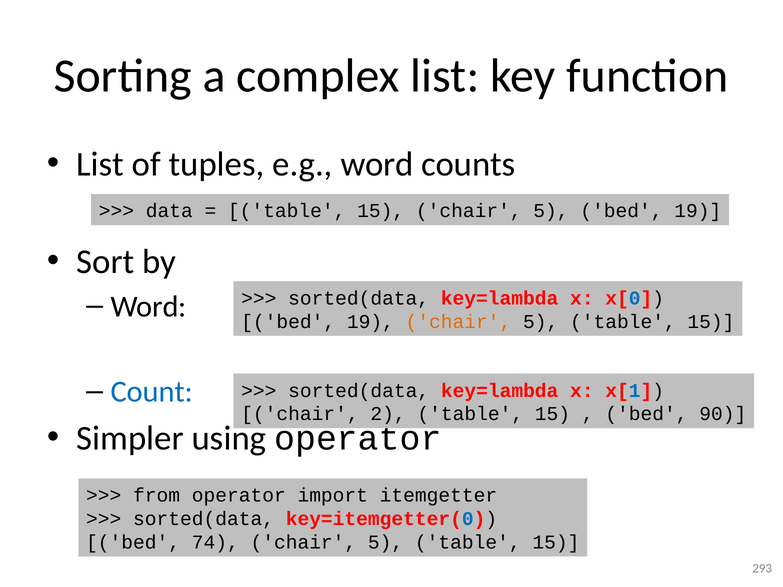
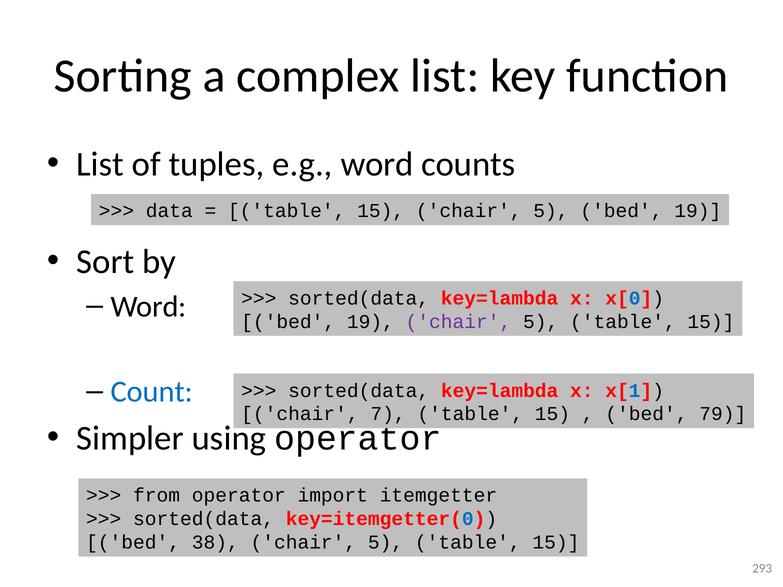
chair at (458, 322) colour: orange -> purple
2: 2 -> 7
90: 90 -> 79
74: 74 -> 38
